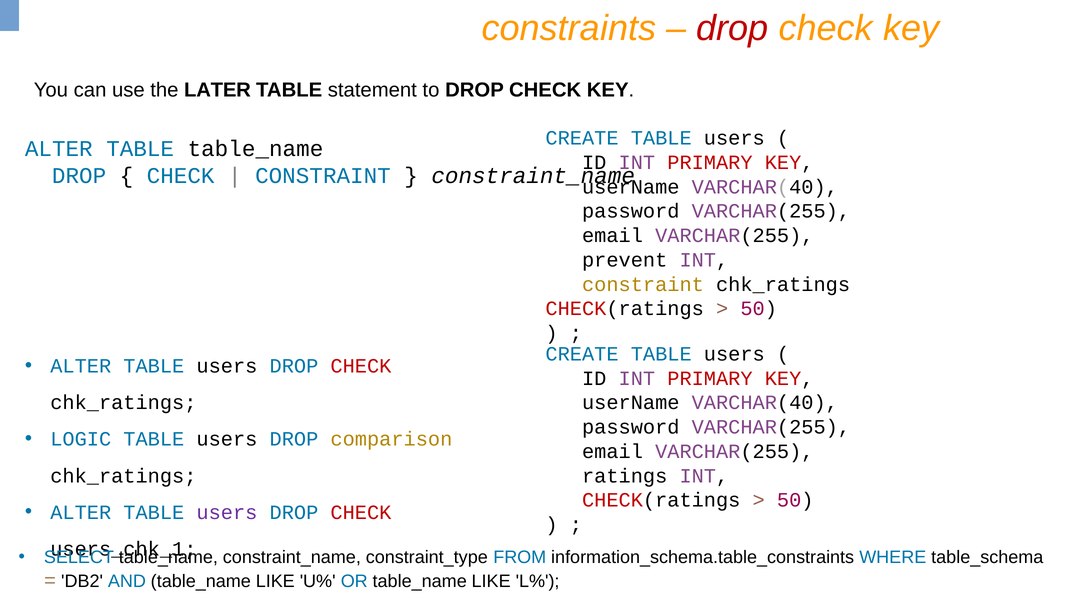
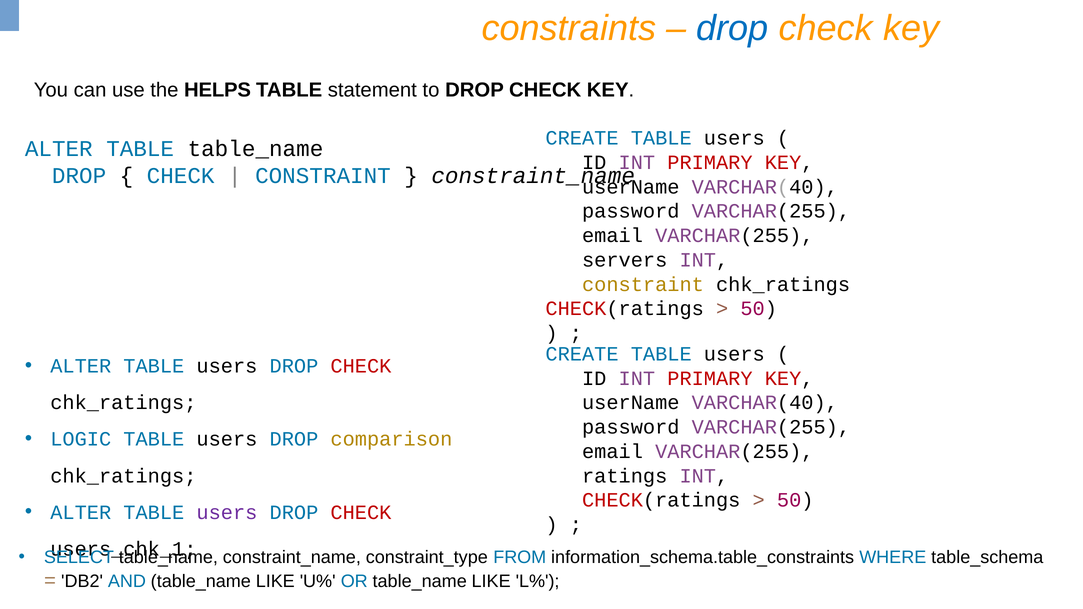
drop at (732, 28) colour: red -> blue
LATER: LATER -> HELPS
prevent: prevent -> servers
